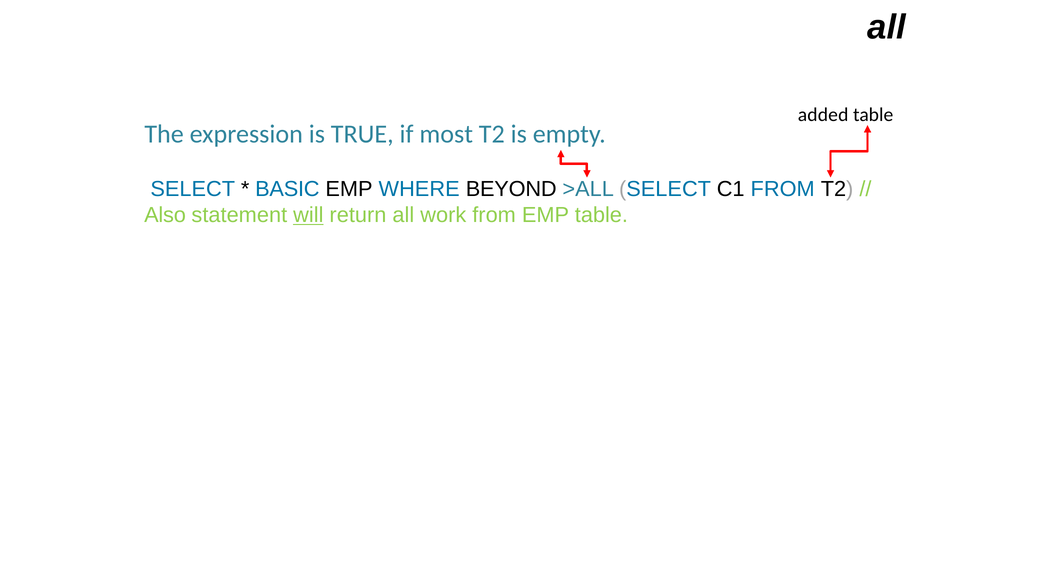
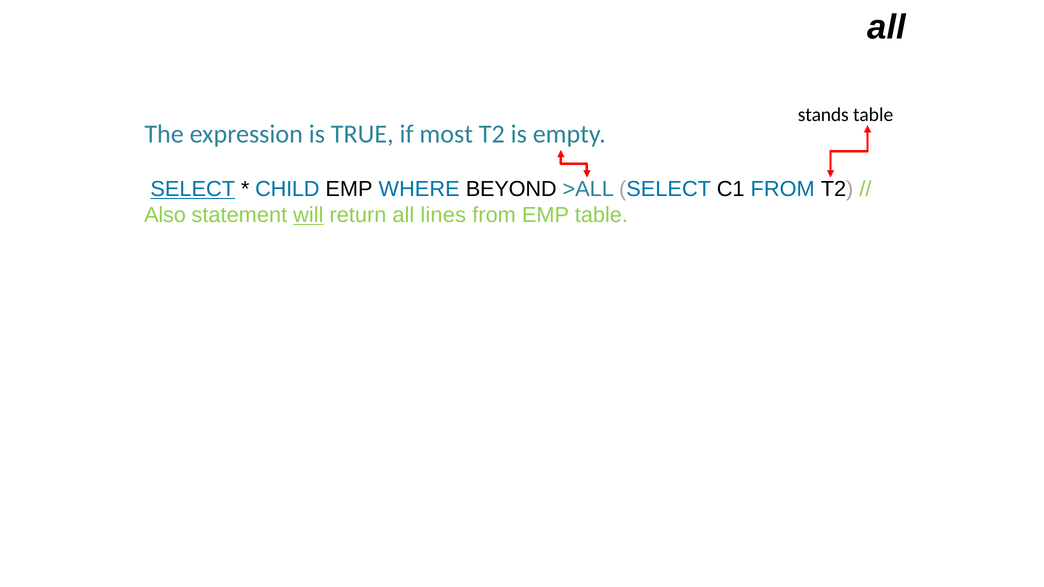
added: added -> stands
SELECT at (193, 189) underline: none -> present
BASIC: BASIC -> CHILD
work: work -> lines
